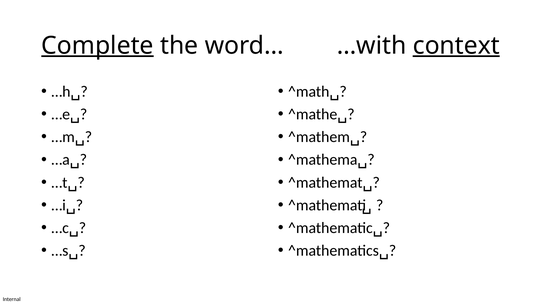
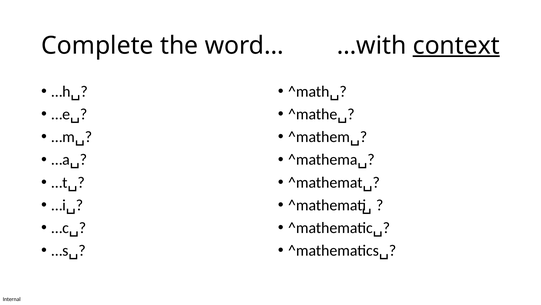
Complete underline: present -> none
